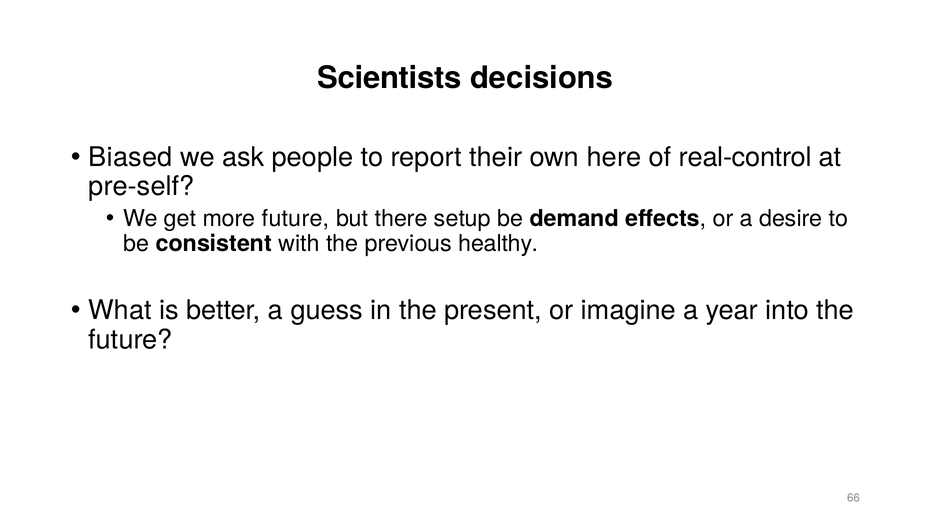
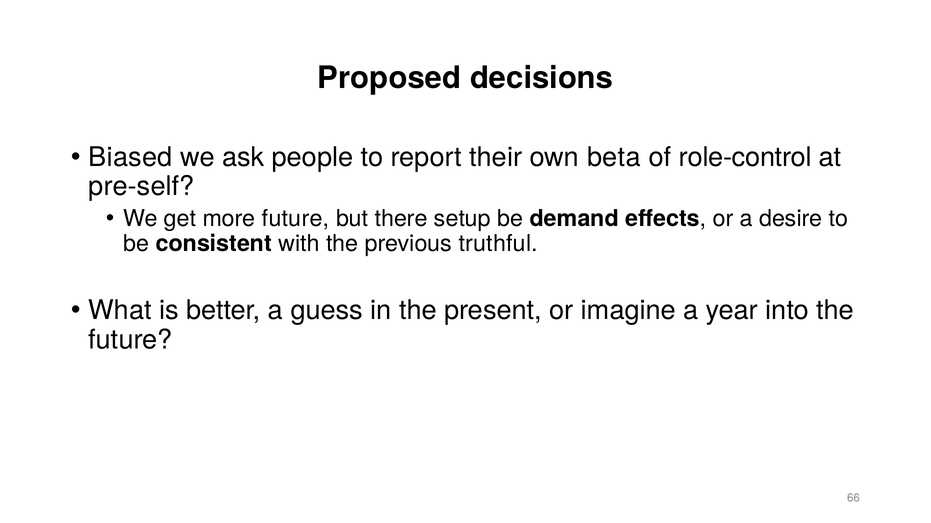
Scientists: Scientists -> Proposed
here: here -> beta
real-control: real-control -> role-control
healthy: healthy -> truthful
